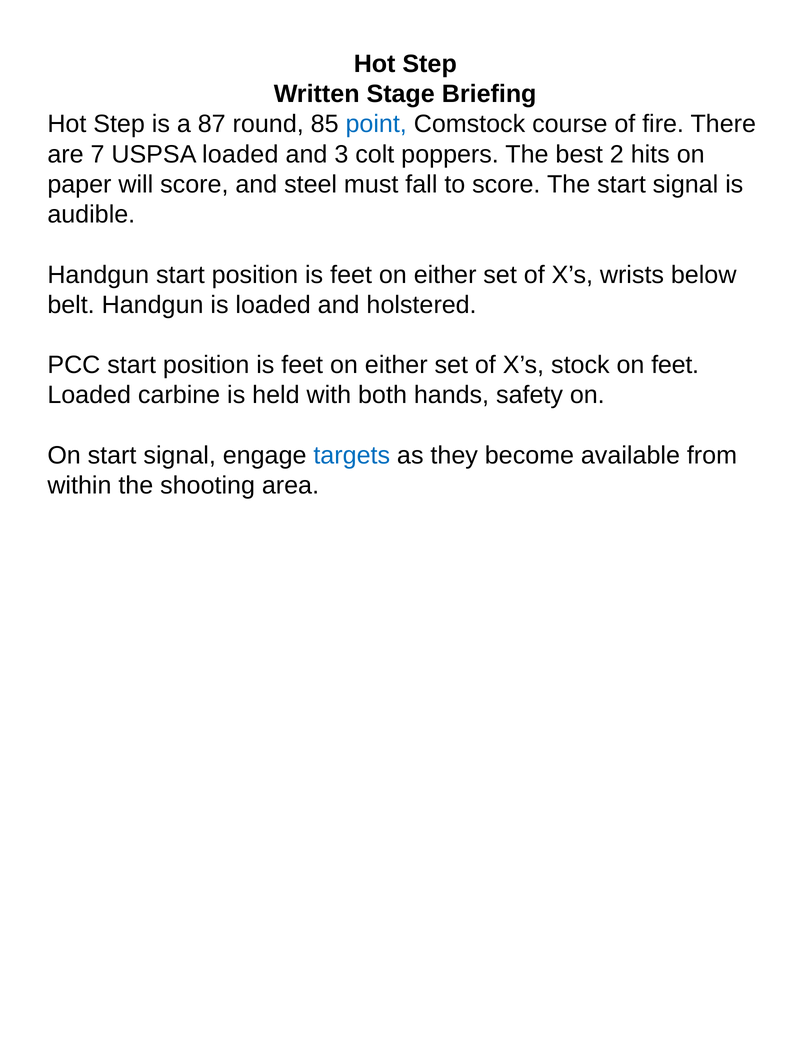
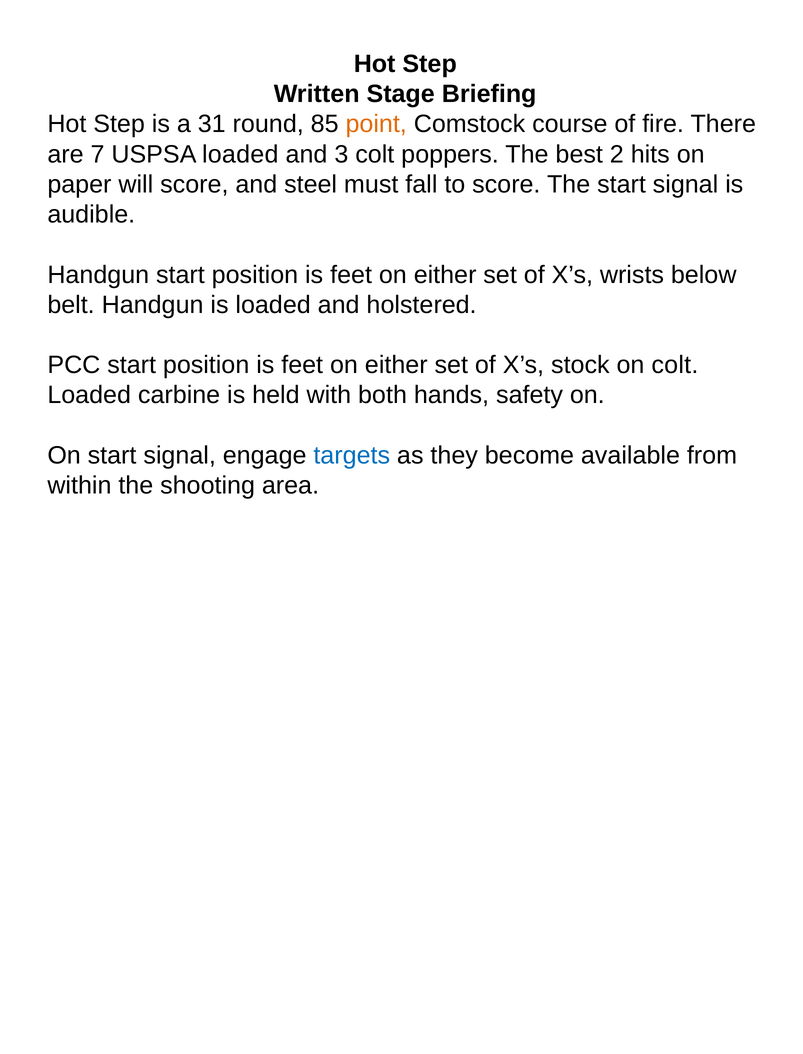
87: 87 -> 31
point colour: blue -> orange
on feet: feet -> colt
